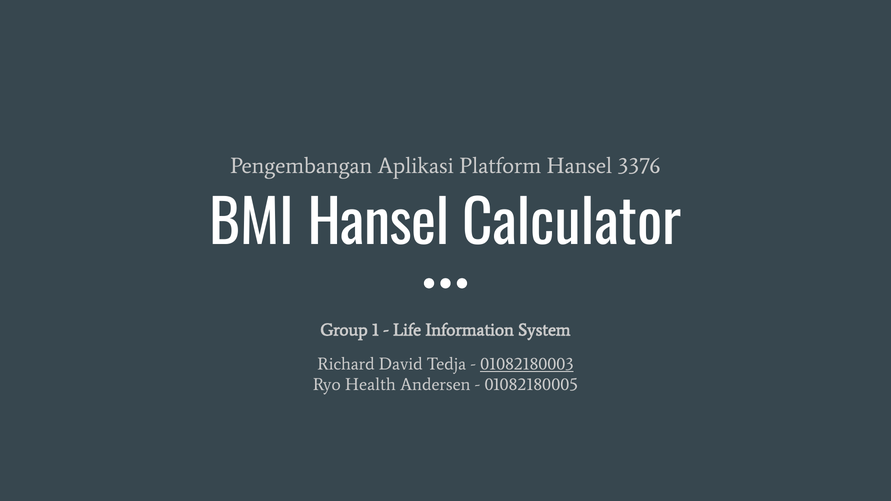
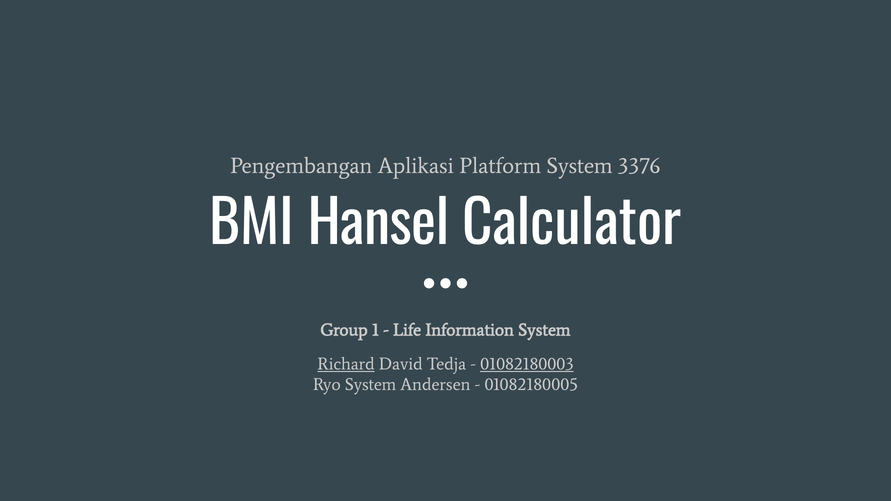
Platform Hansel: Hansel -> System
Richard underline: none -> present
Ryo Health: Health -> System
